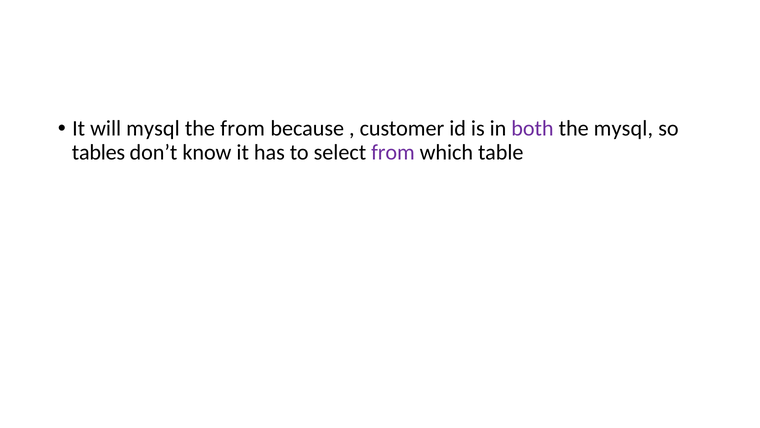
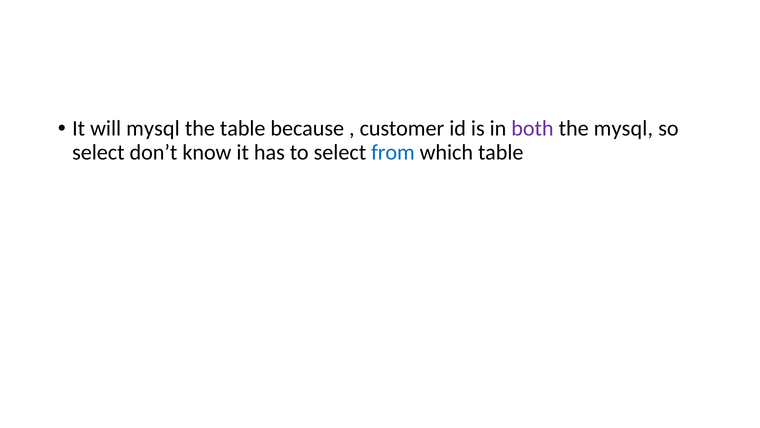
the from: from -> table
tables at (98, 152): tables -> select
from at (393, 152) colour: purple -> blue
